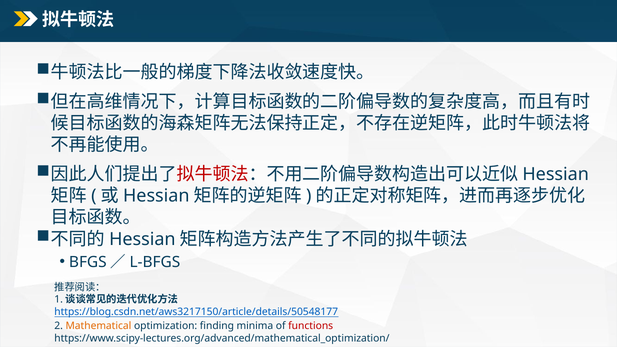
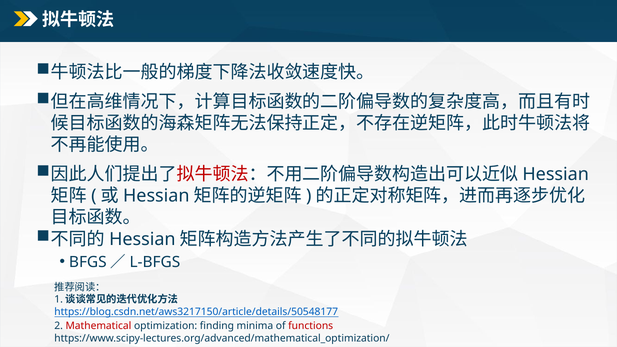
Mathematical colour: orange -> red
